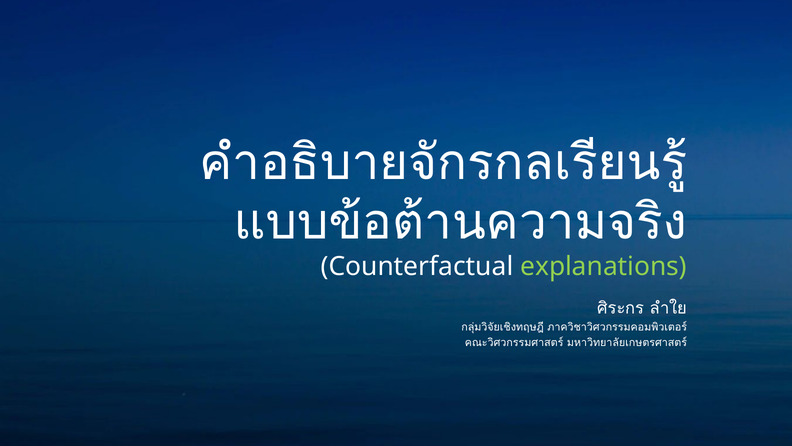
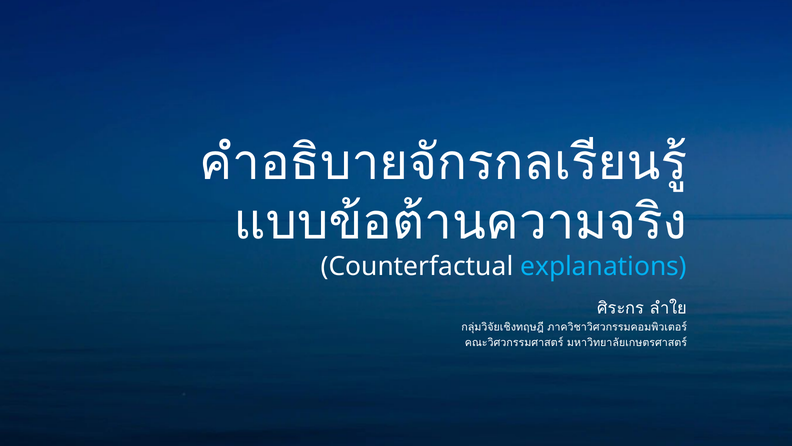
explanations colour: light green -> light blue
